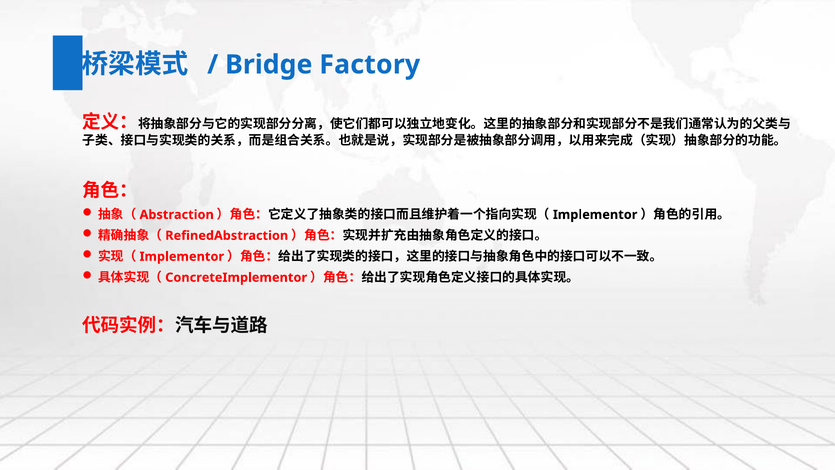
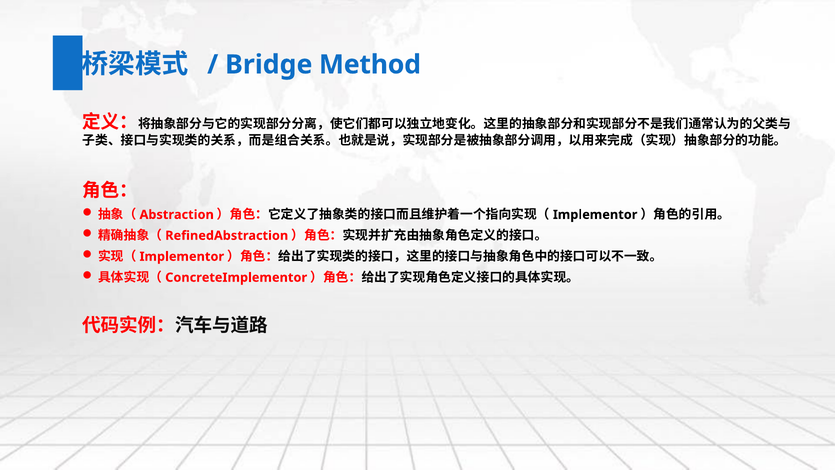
Factory: Factory -> Method
